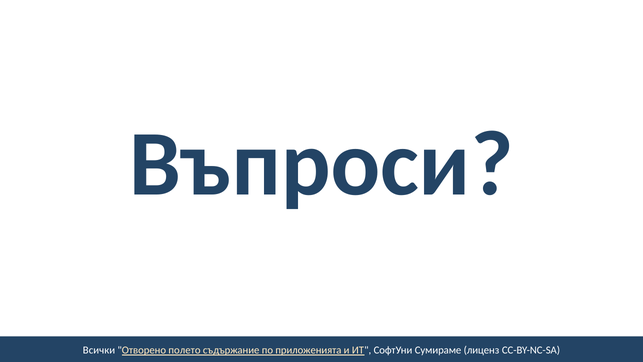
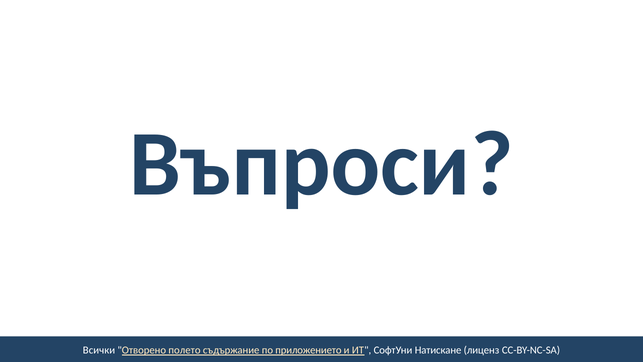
приложенията: приложенията -> приложението
Сумираме: Сумираме -> Натискане
